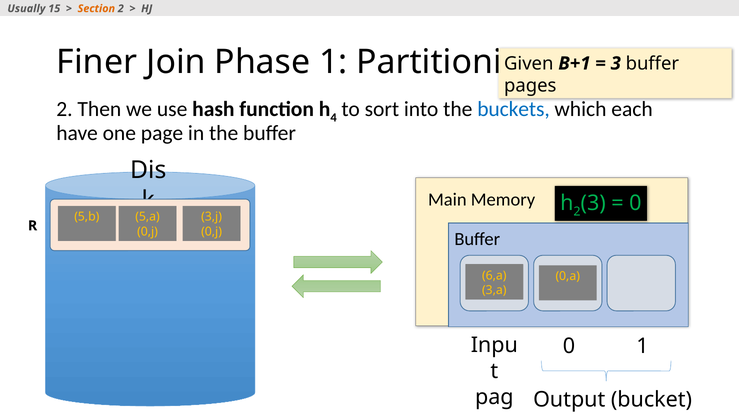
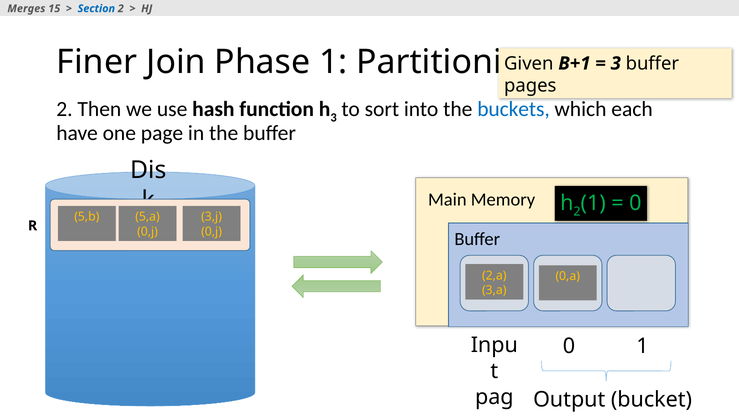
Usually: Usually -> Merges
Section colour: orange -> blue
4 at (334, 117): 4 -> 3
2 3: 3 -> 1
6,a: 6,a -> 2,a
